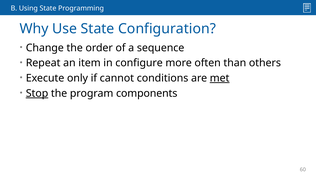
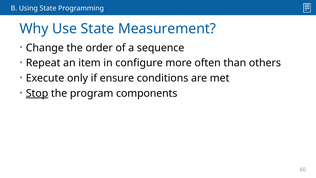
Configuration: Configuration -> Measurement
cannot: cannot -> ensure
met underline: present -> none
